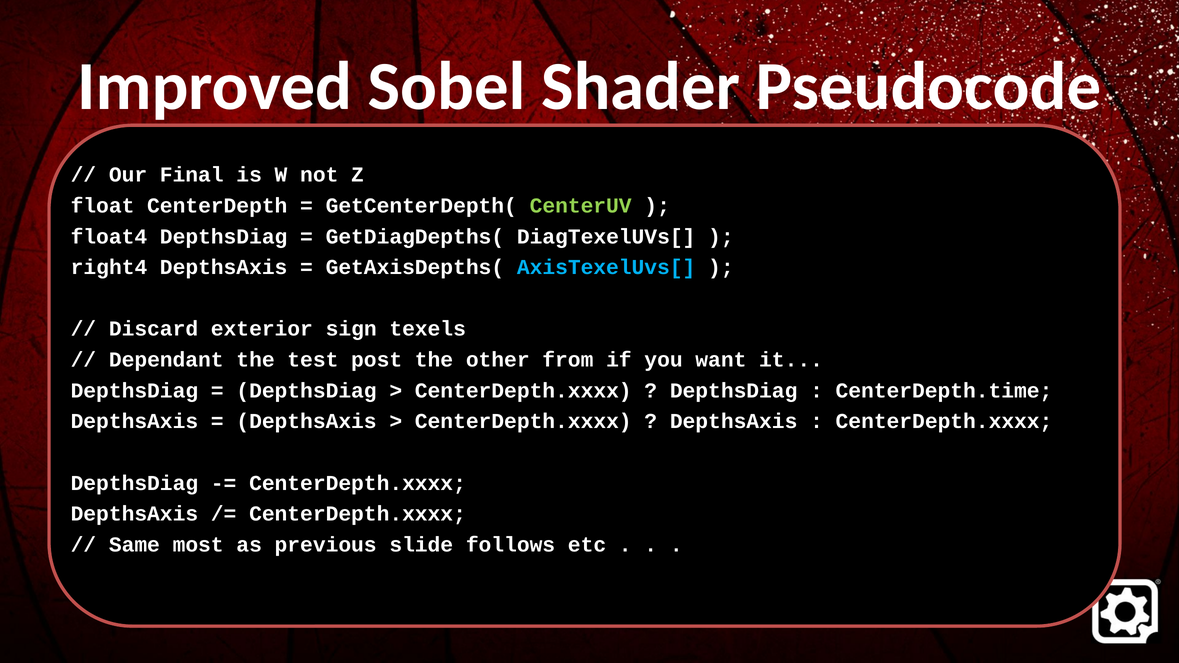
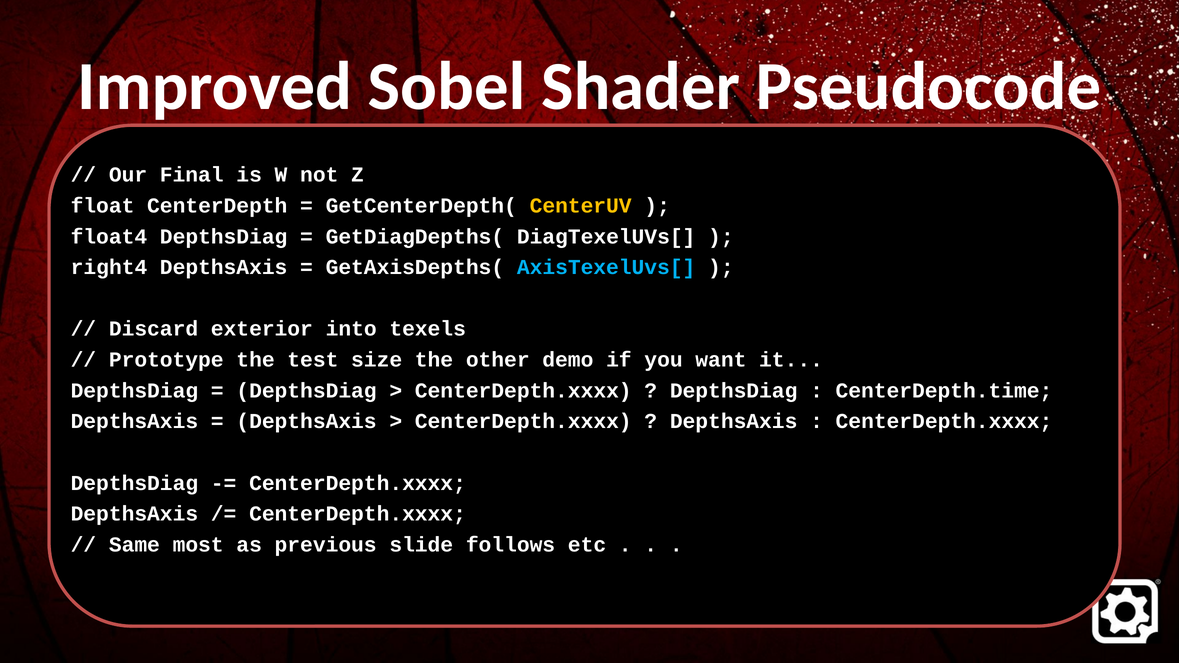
CenterUV colour: light green -> yellow
sign: sign -> into
Dependant: Dependant -> Prototype
post: post -> size
from: from -> demo
